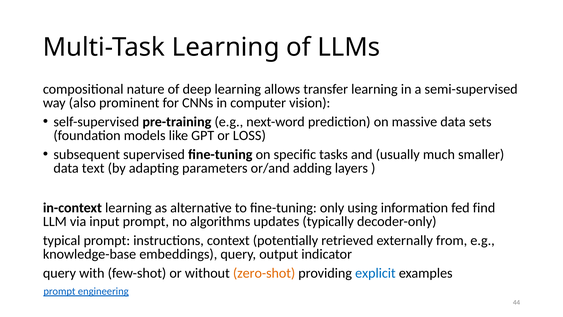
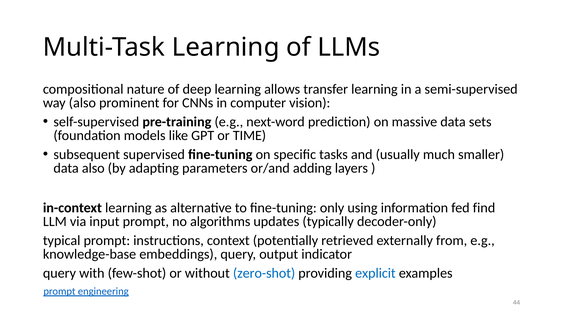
LOSS: LOSS -> TIME
data text: text -> also
zero-shot colour: orange -> blue
